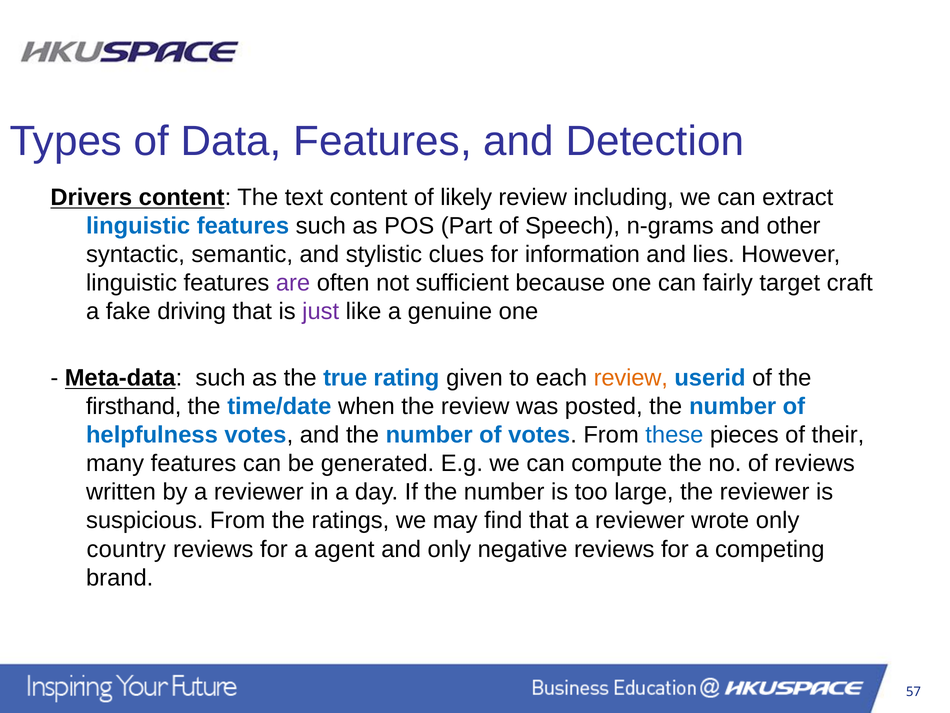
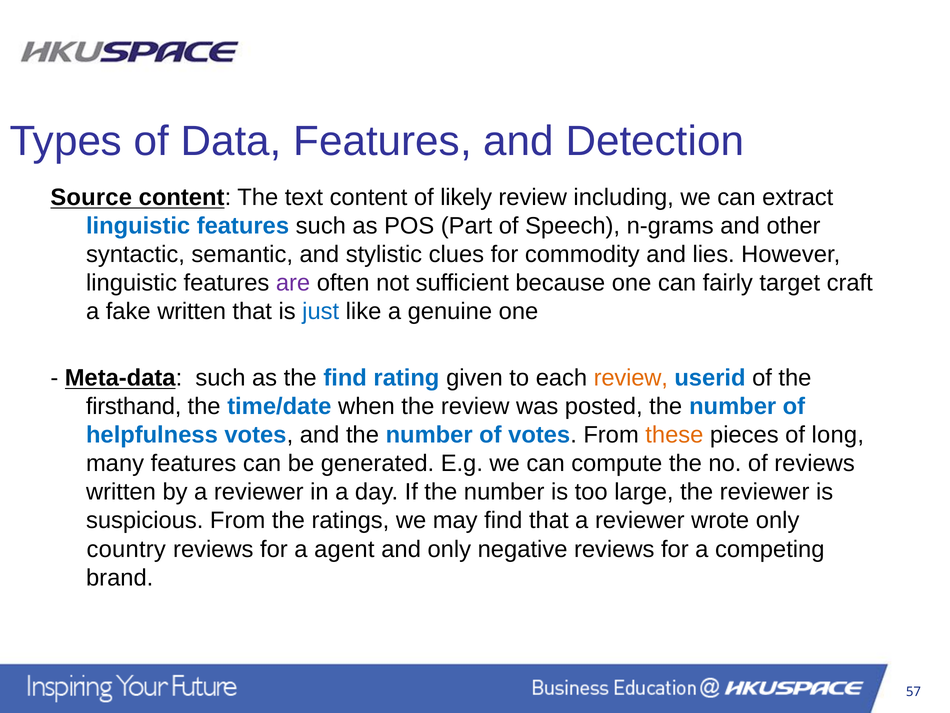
Drivers: Drivers -> Source
information: information -> commodity
fake driving: driving -> written
just colour: purple -> blue
the true: true -> find
these colour: blue -> orange
their: their -> long
